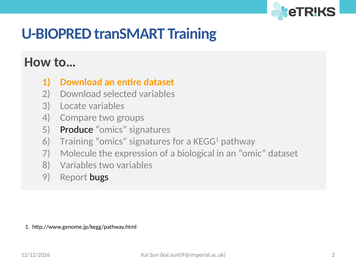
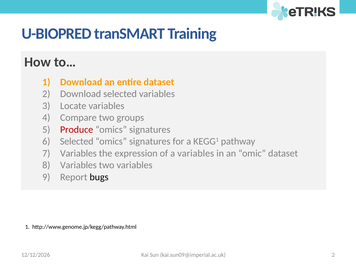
Produce colour: black -> red
Training at (77, 141): Training -> Selected
Molecule at (78, 153): Molecule -> Variables
a biological: biological -> variables
